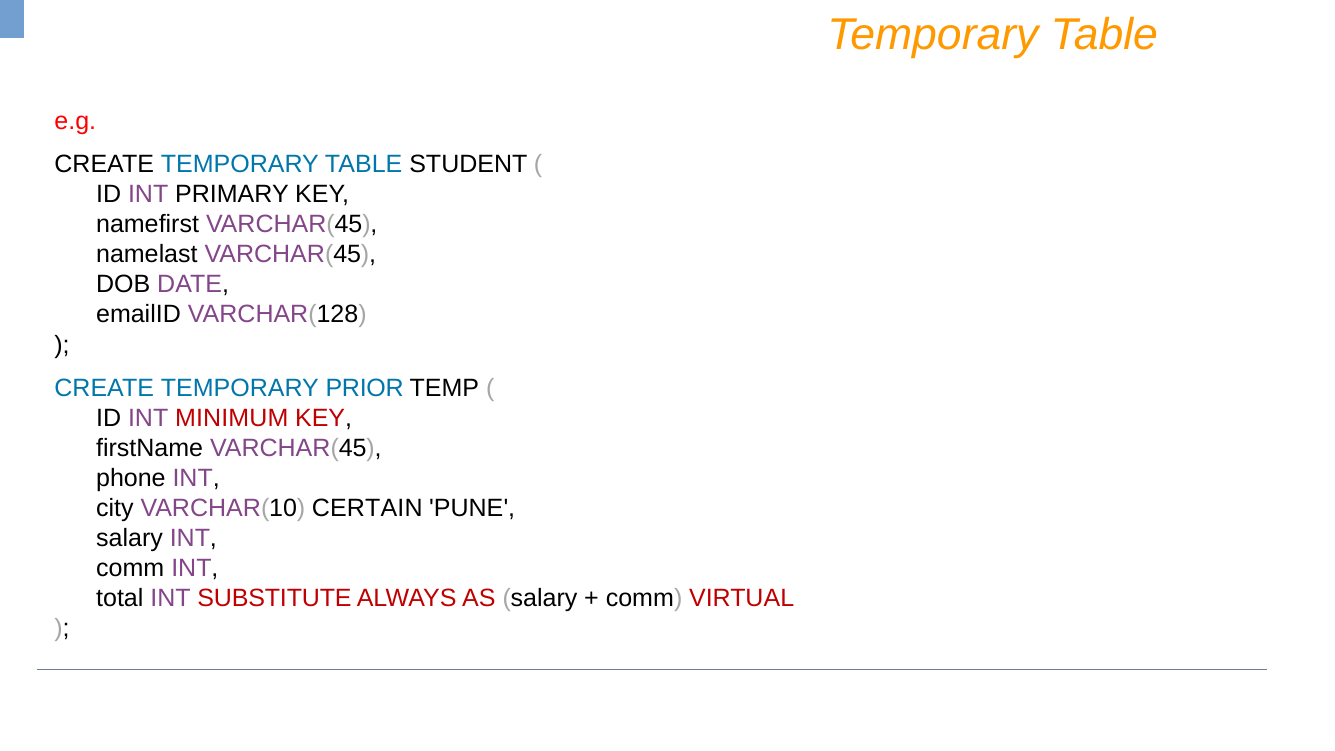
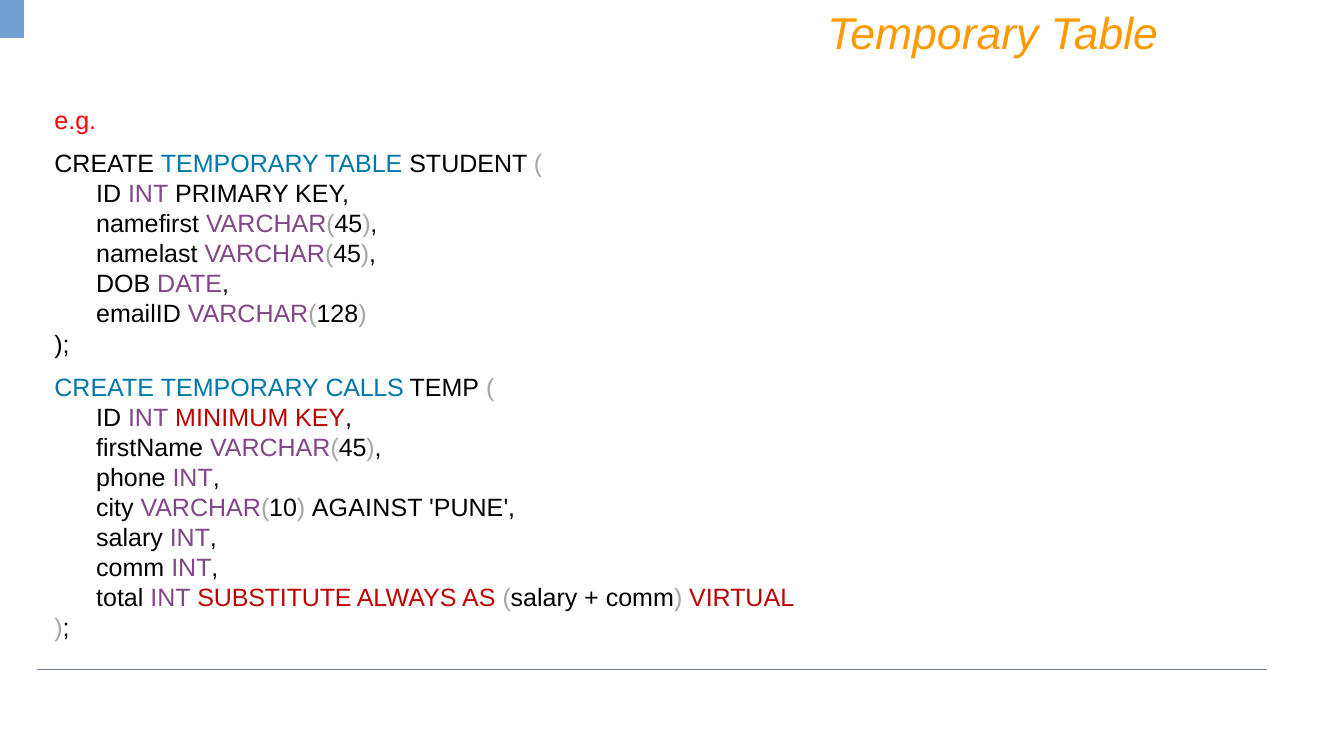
PRIOR: PRIOR -> CALLS
CERTAIN: CERTAIN -> AGAINST
